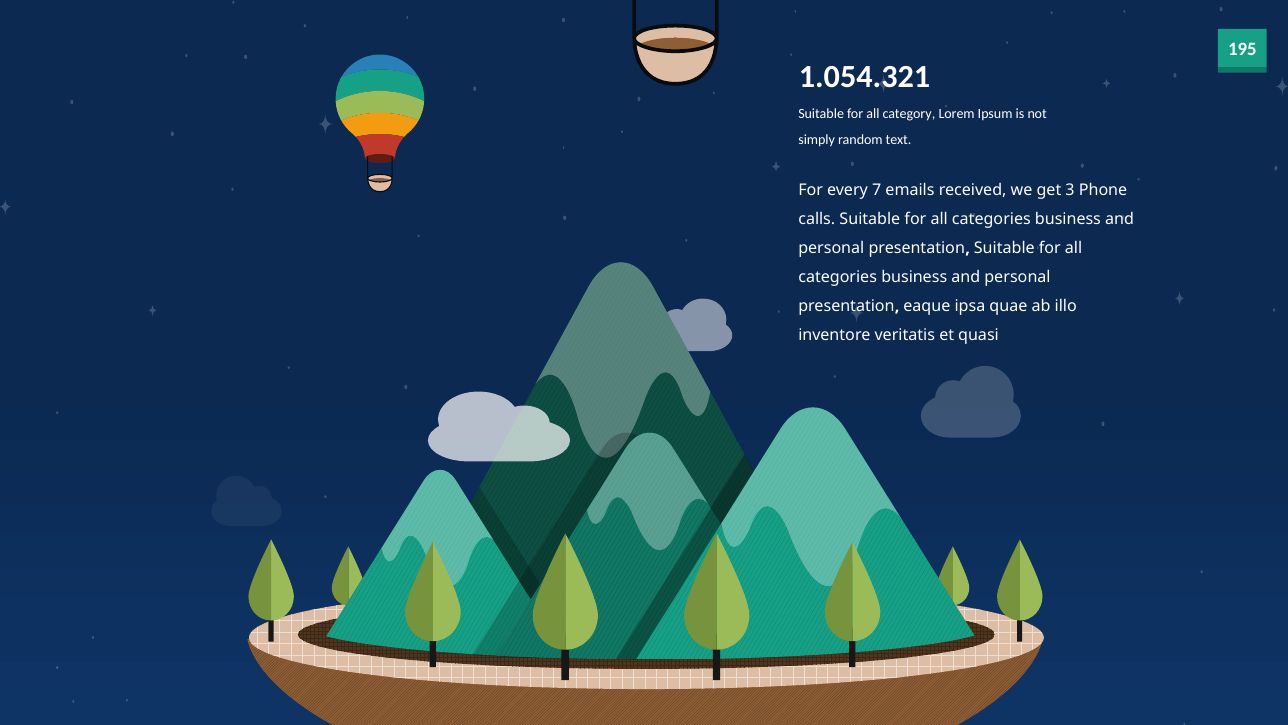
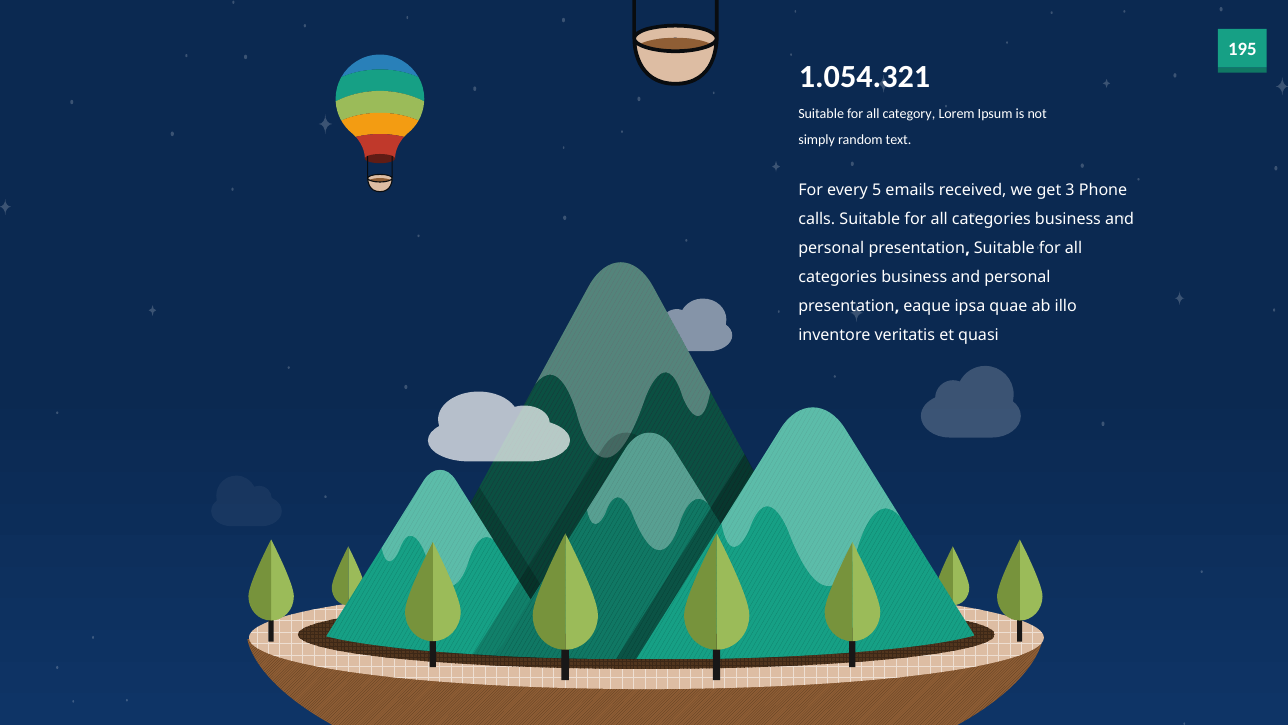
7: 7 -> 5
